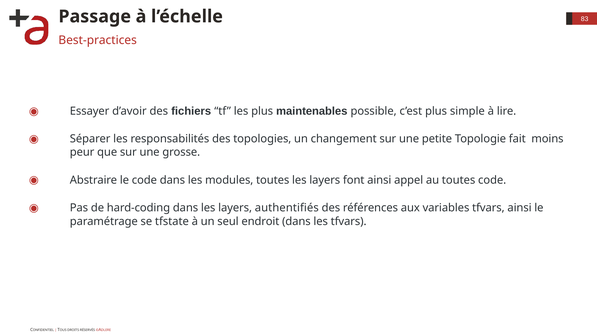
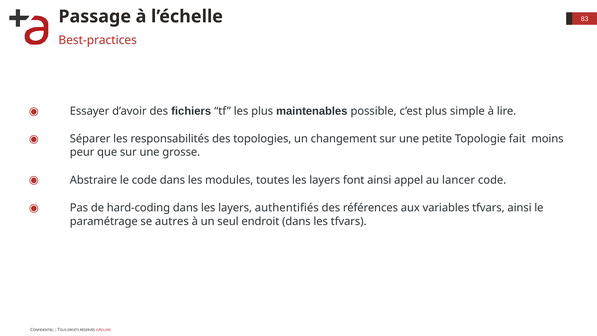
au toutes: toutes -> lancer
tfstate: tfstate -> autres
